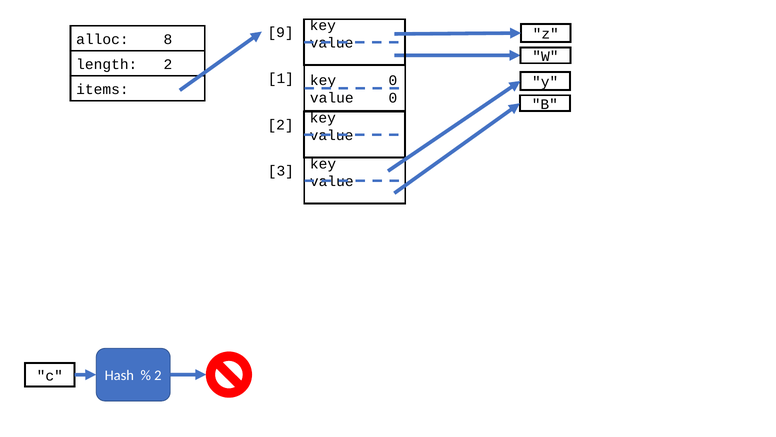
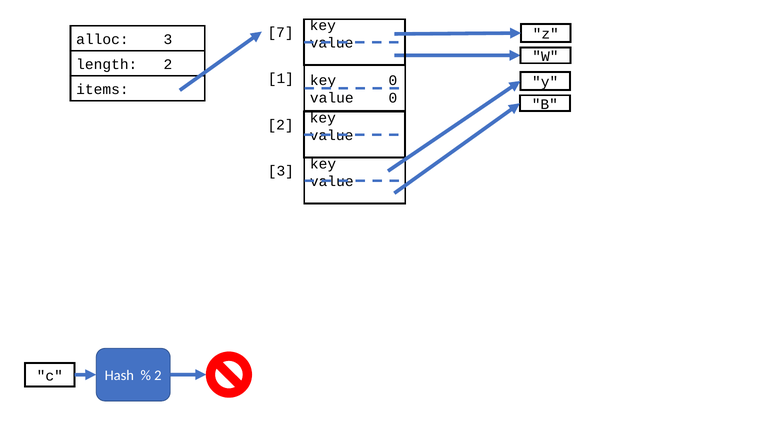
9: 9 -> 7
alloc 8: 8 -> 3
